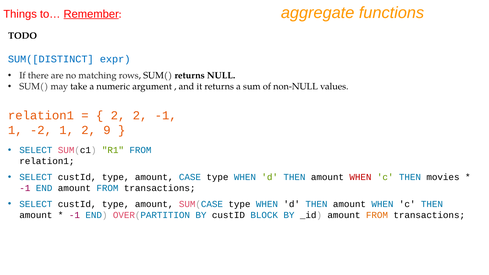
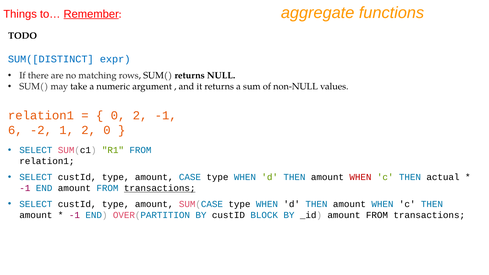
2 at (118, 116): 2 -> 0
1 at (15, 130): 1 -> 6
2 9: 9 -> 0
movies: movies -> actual
transactions at (160, 188) underline: none -> present
FROM at (377, 215) colour: orange -> black
